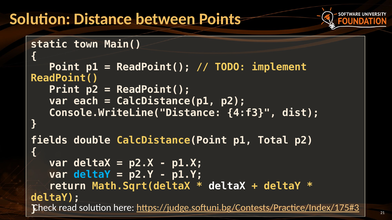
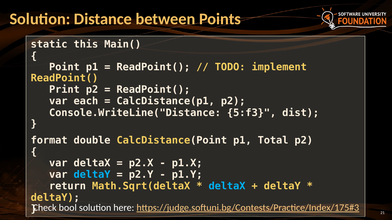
town: town -> this
4:f3: 4:f3 -> 5:f3
fields: fields -> format
deltaX at (227, 186) colour: white -> light blue
read: read -> bool
